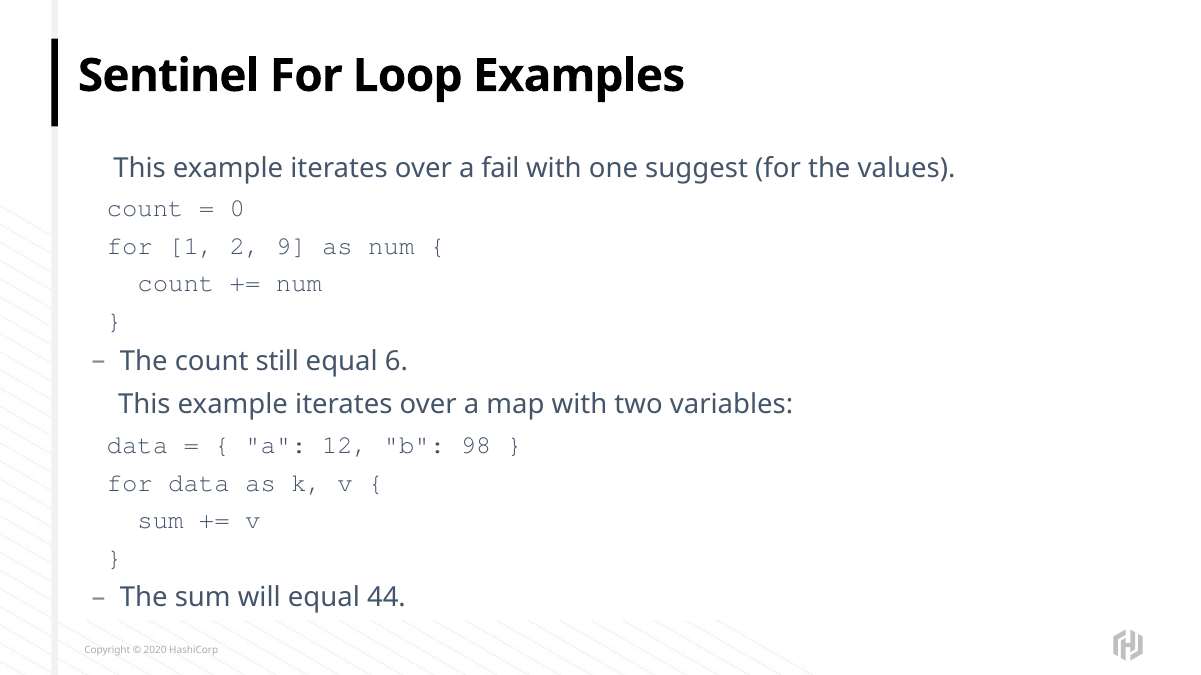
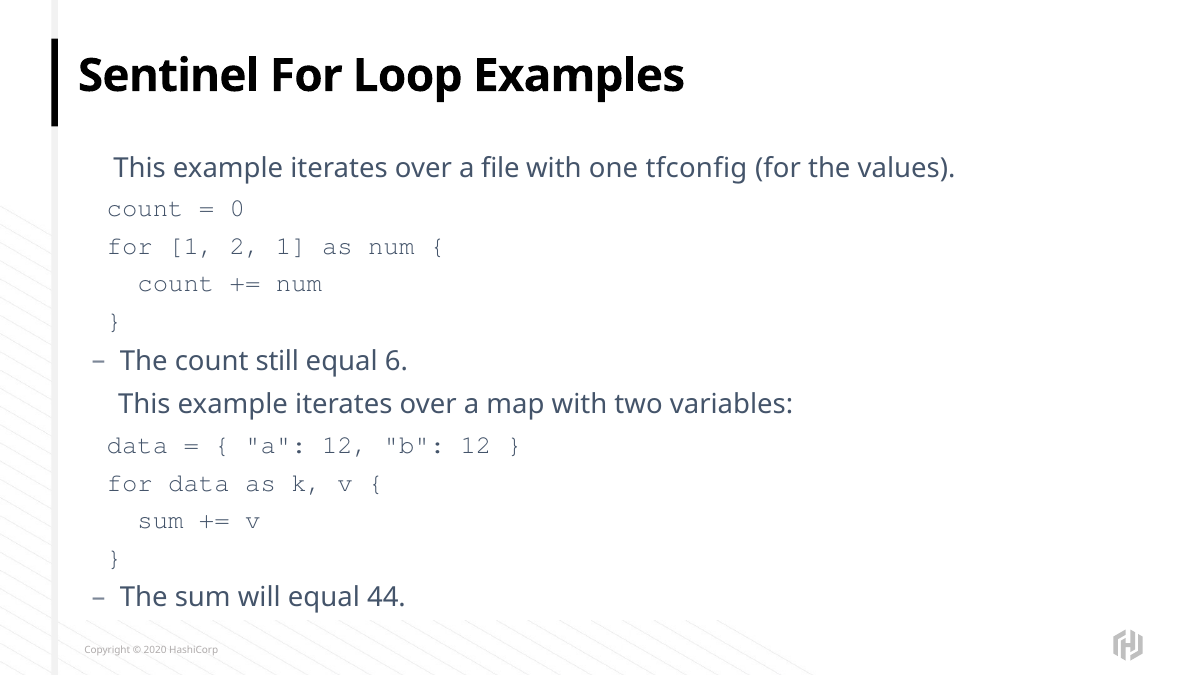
fail: fail -> file
suggest: suggest -> tfconfig
2 9: 9 -> 1
b 98: 98 -> 12
